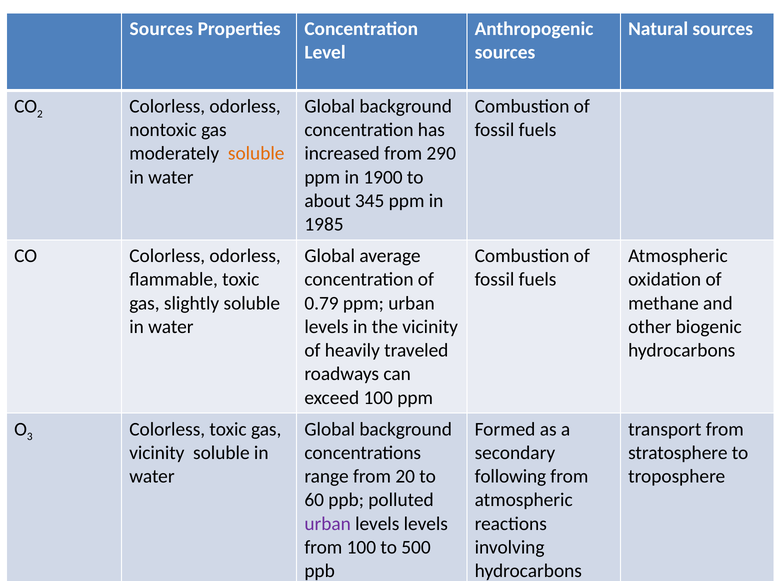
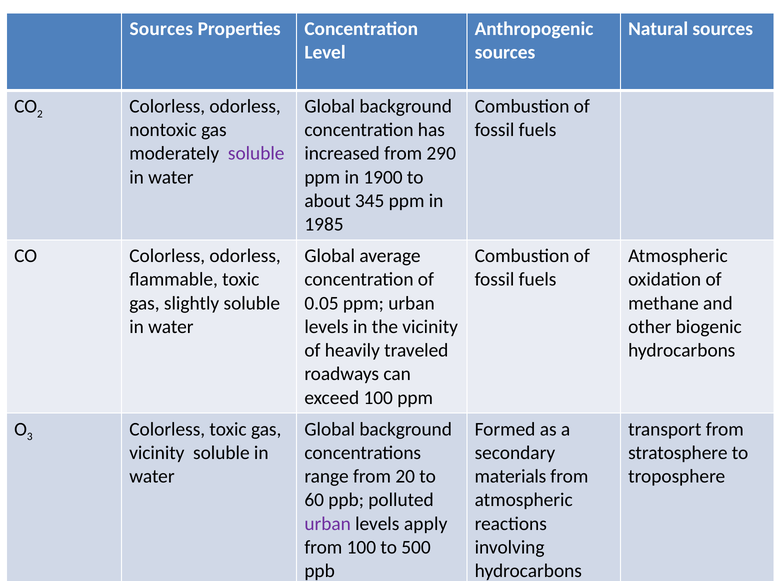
soluble at (256, 153) colour: orange -> purple
0.79: 0.79 -> 0.05
following: following -> materials
levels levels: levels -> apply
